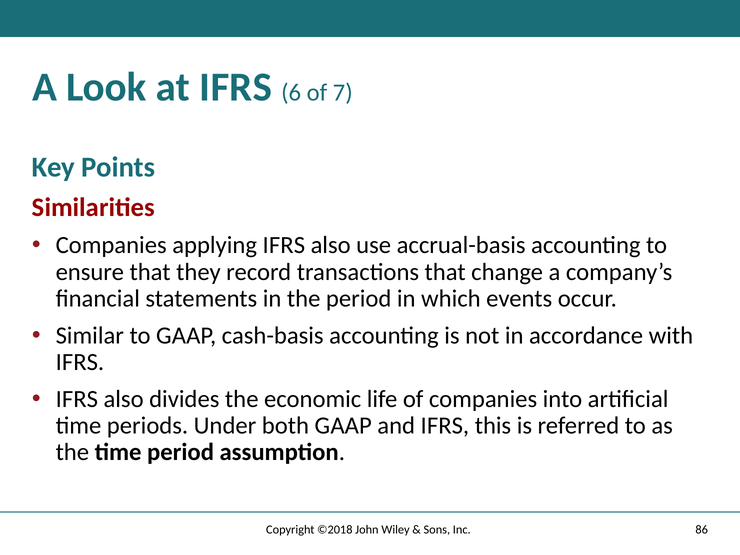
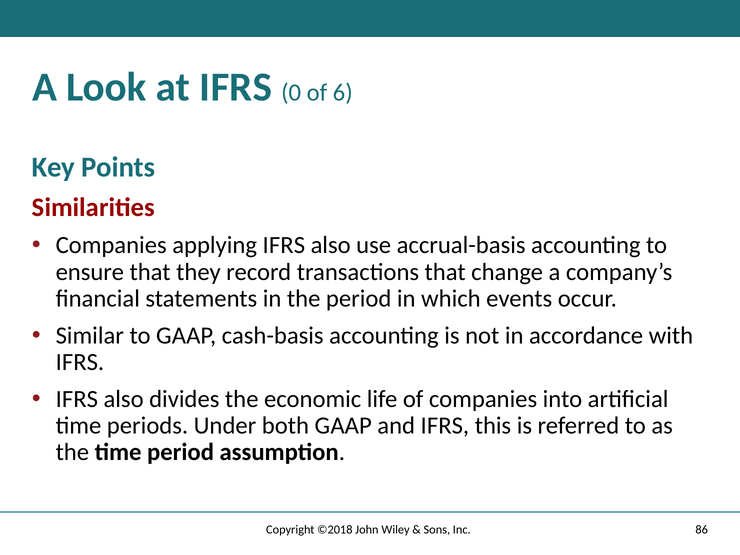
6: 6 -> 0
7: 7 -> 6
